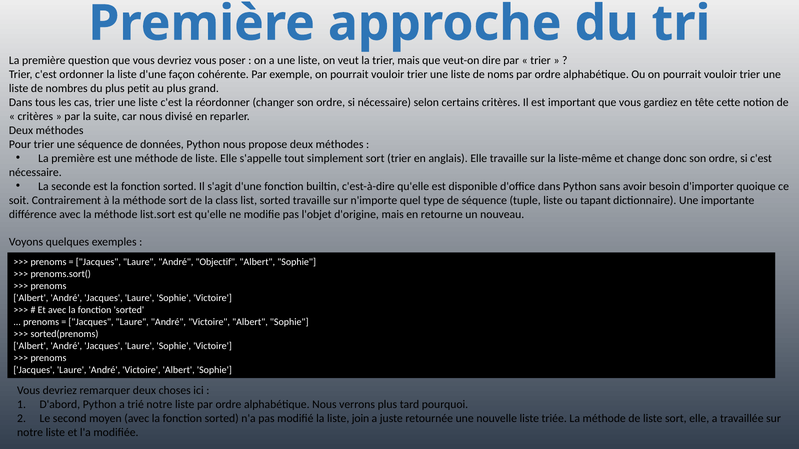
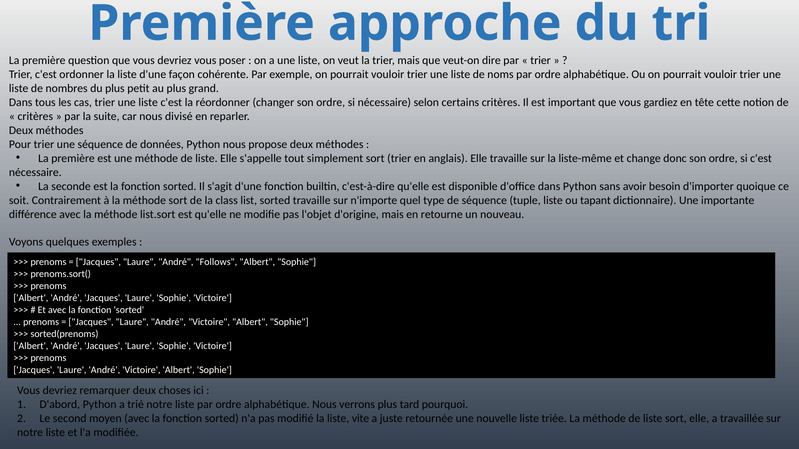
Objectif: Objectif -> Follows
join: join -> vite
